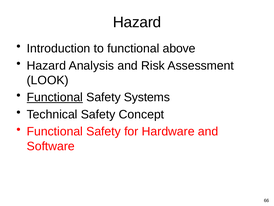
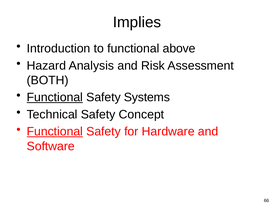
Hazard at (137, 22): Hazard -> Implies
LOOK: LOOK -> BOTH
Functional at (55, 131) underline: none -> present
